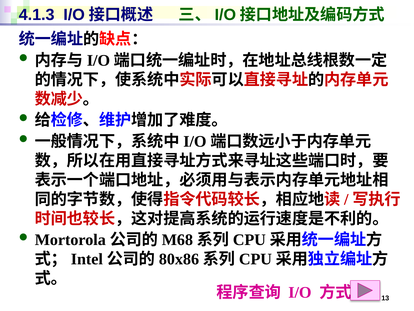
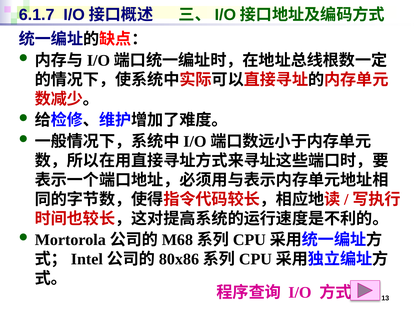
4.1.3: 4.1.3 -> 6.1.7
